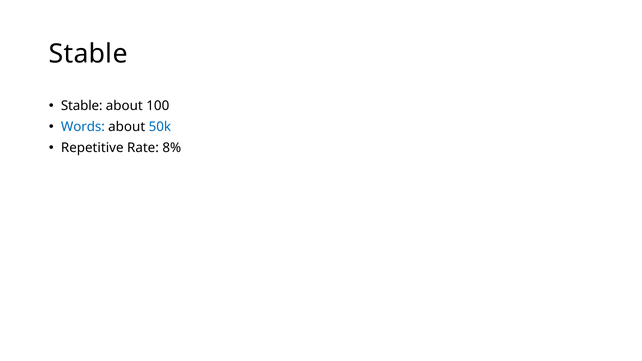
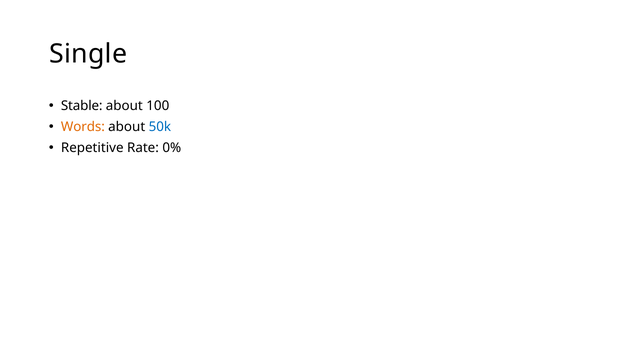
Stable at (88, 54): Stable -> Single
Words colour: blue -> orange
8%: 8% -> 0%
